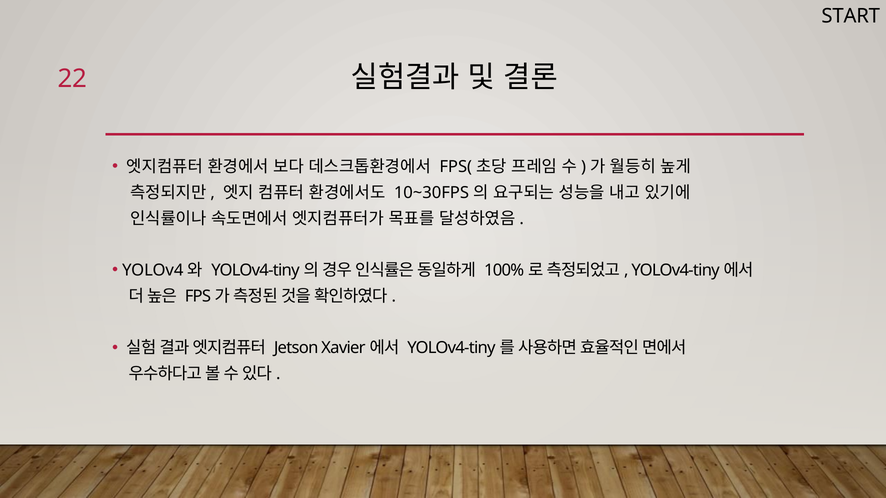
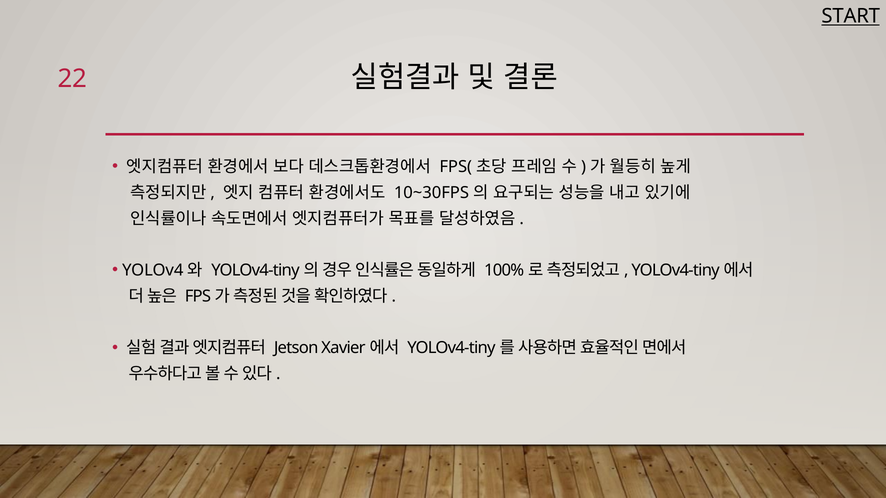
START underline: none -> present
